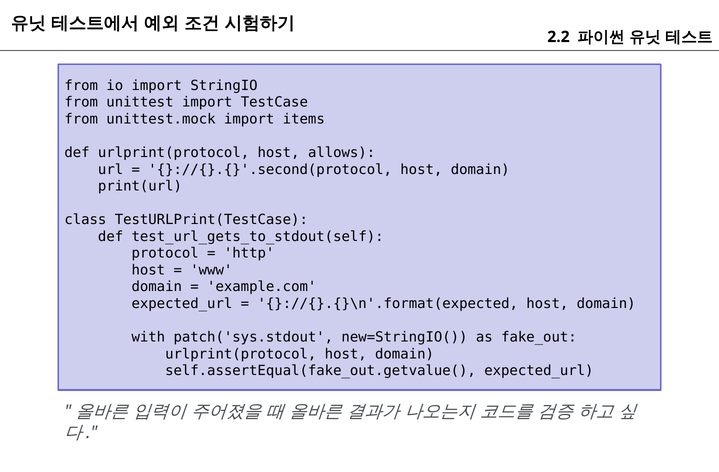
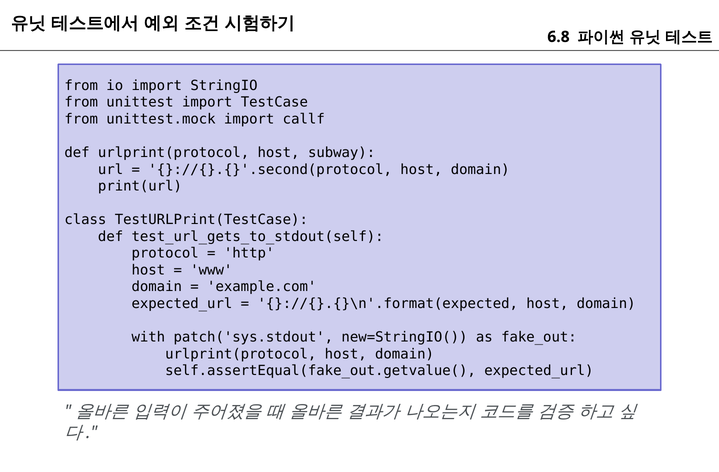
2.2: 2.2 -> 6.8
items: items -> callf
allows: allows -> subway
